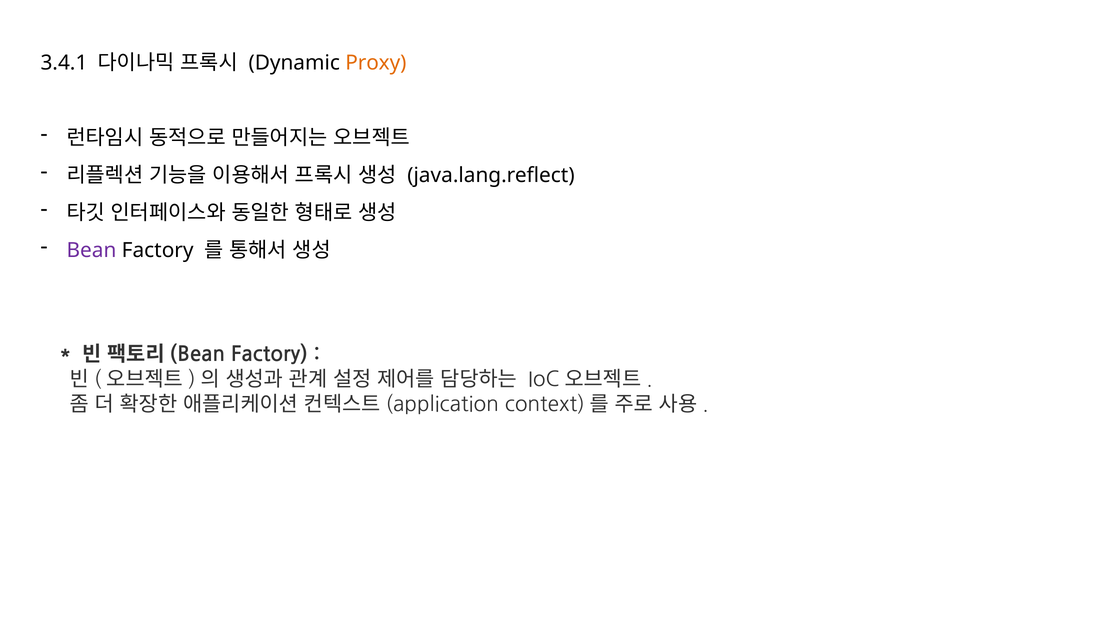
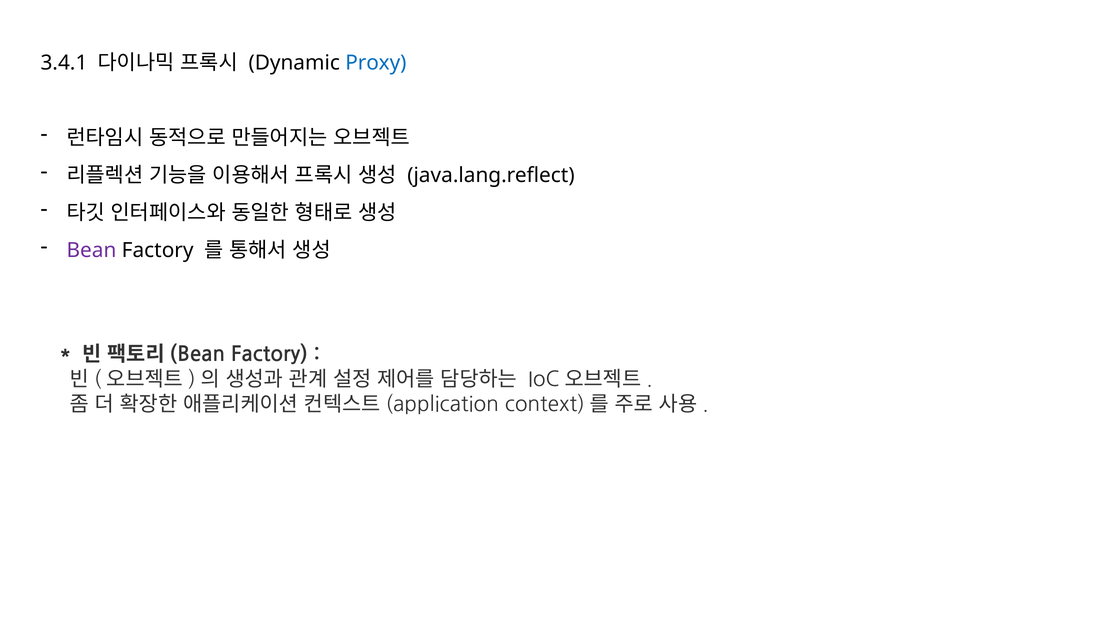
Proxy colour: orange -> blue
